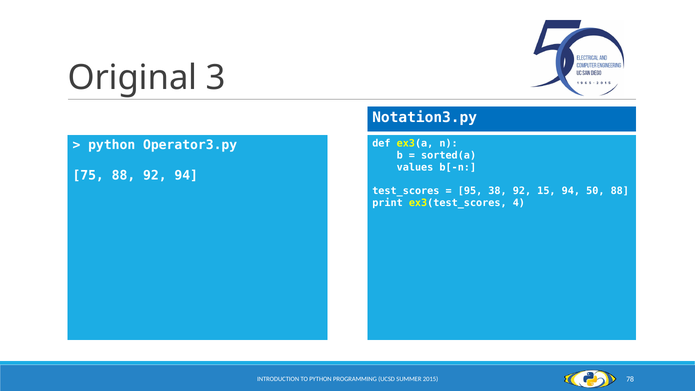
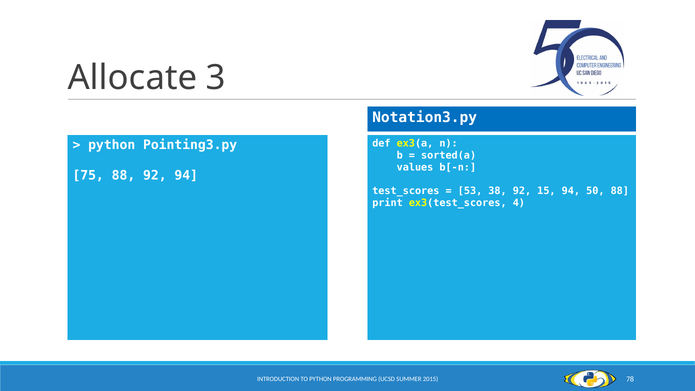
Original: Original -> Allocate
Operator3.py: Operator3.py -> Pointing3.py
95: 95 -> 53
